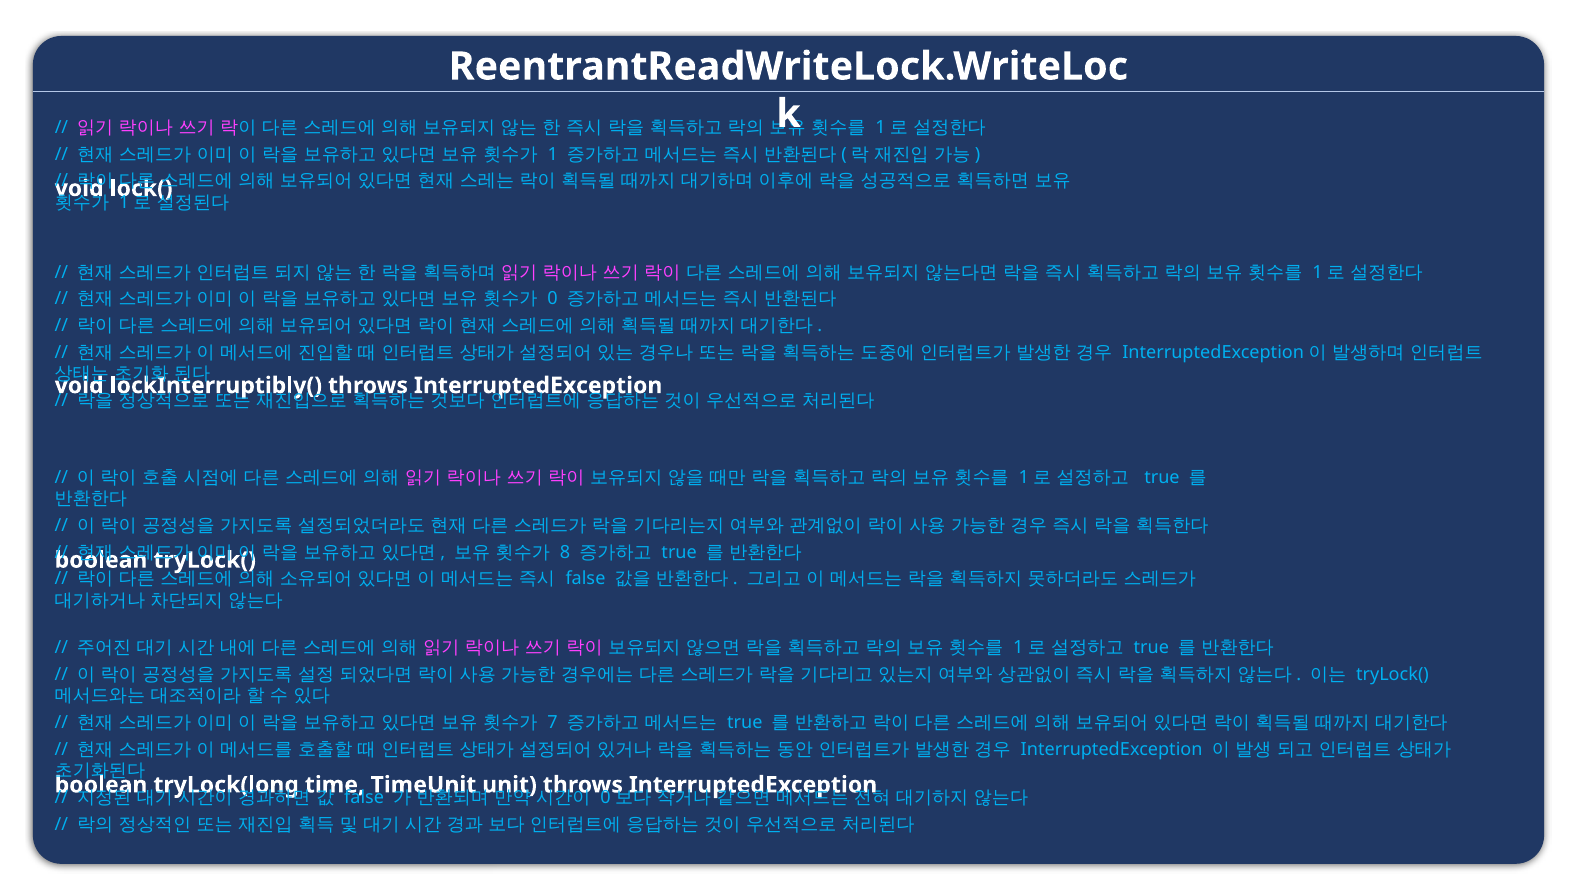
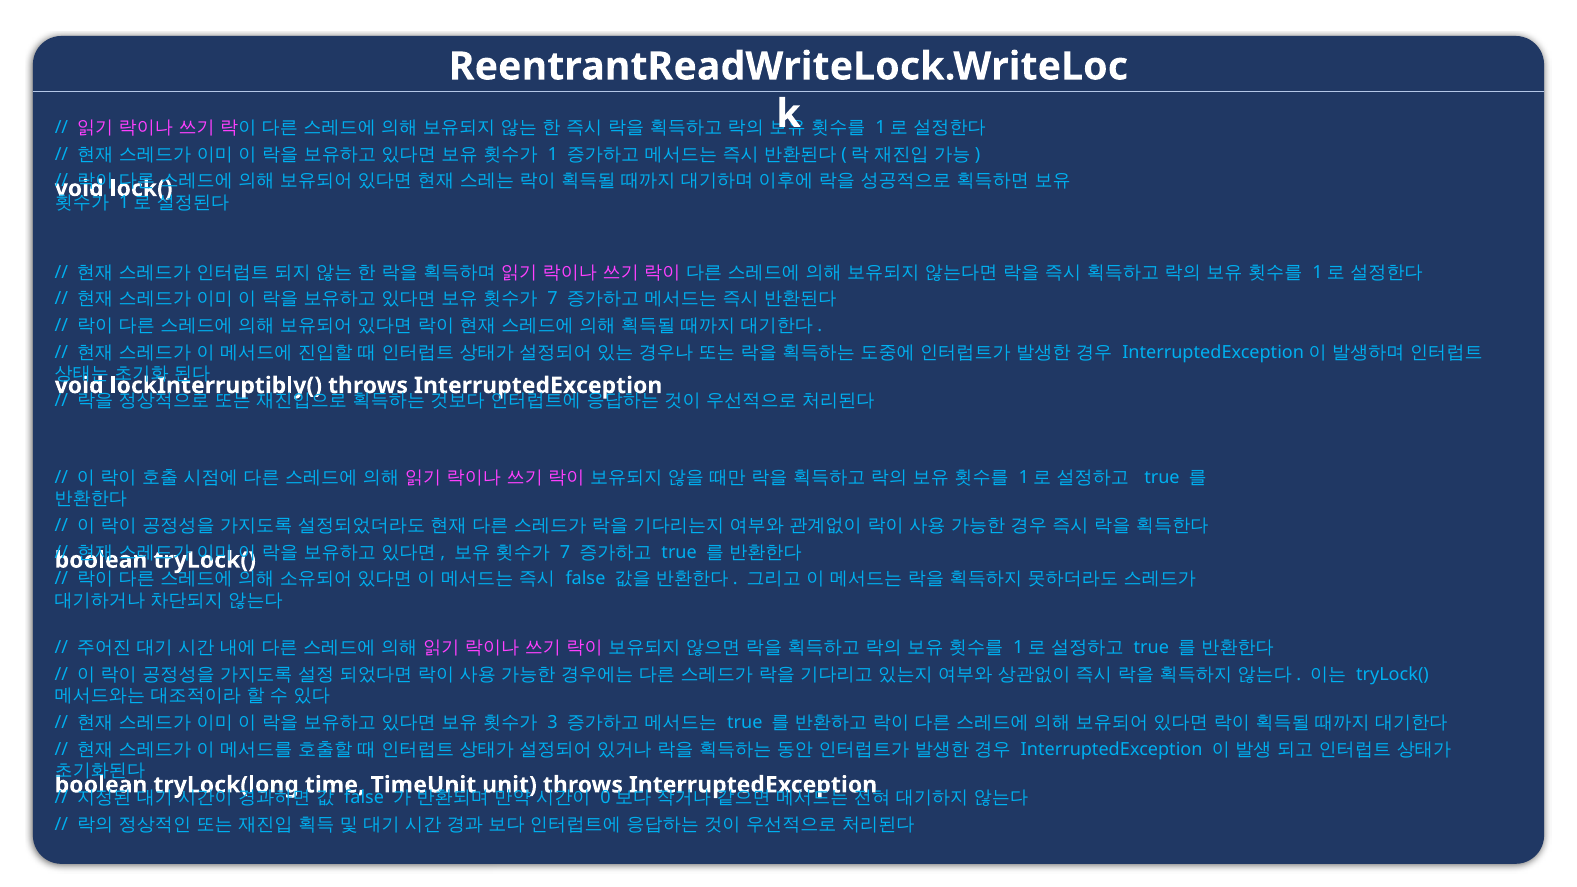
0 at (553, 299): 0 -> 7
8 at (565, 552): 8 -> 7
7: 7 -> 3
